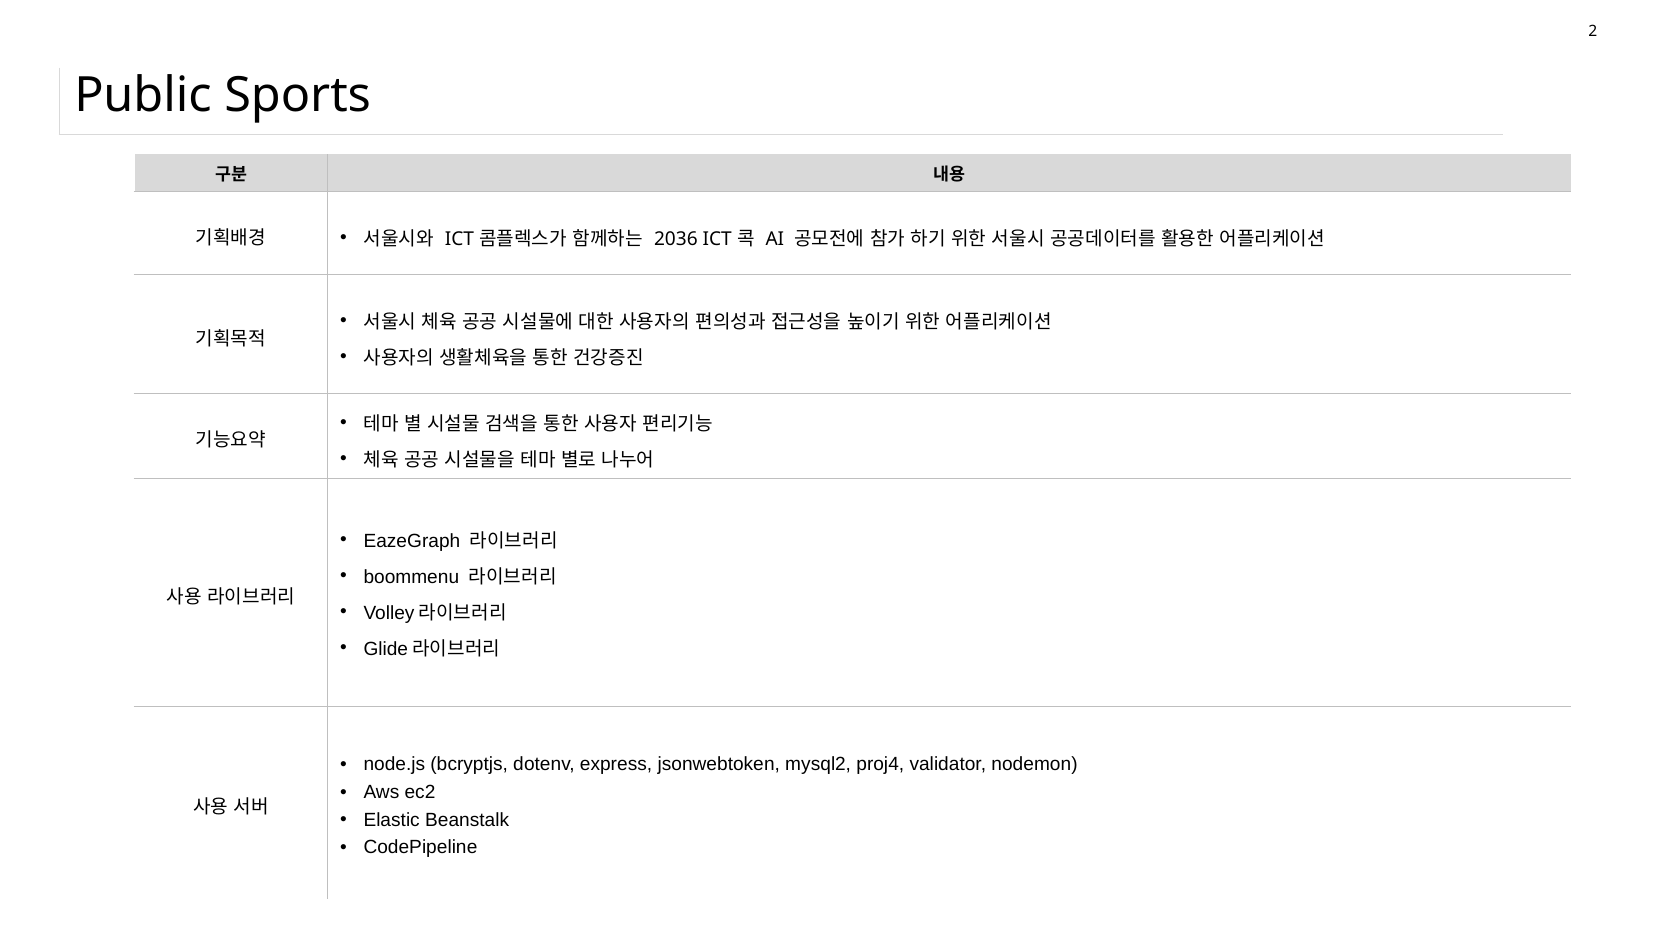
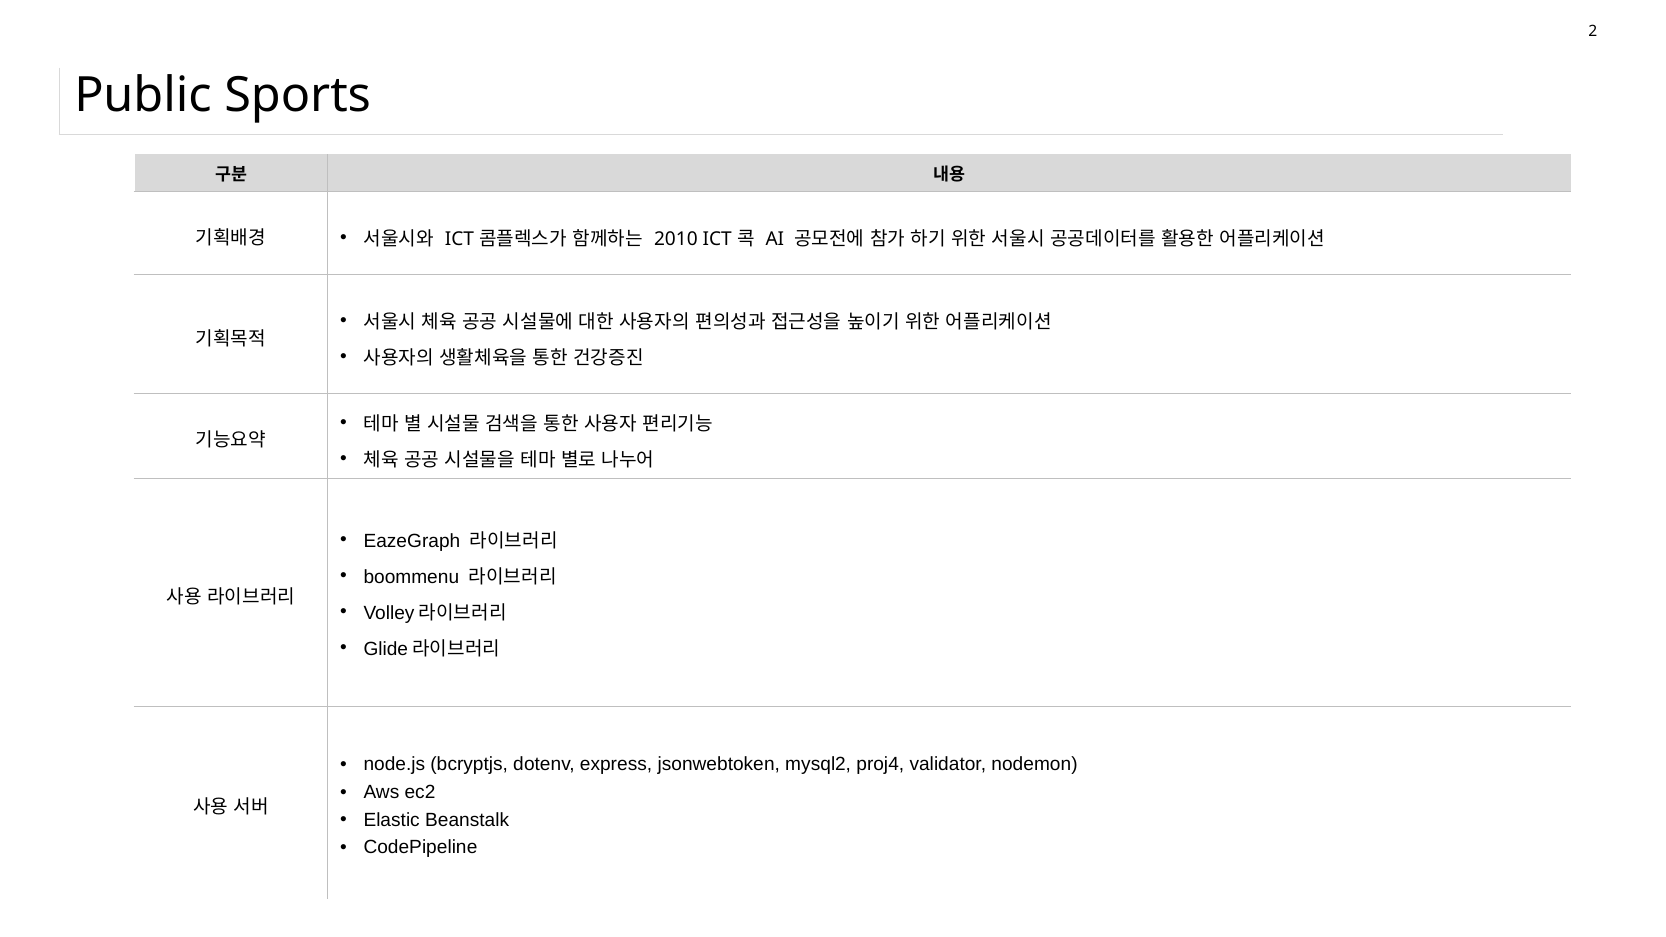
2036: 2036 -> 2010
